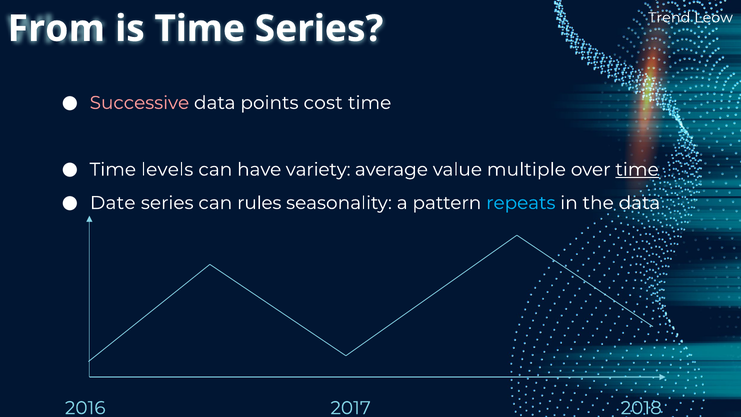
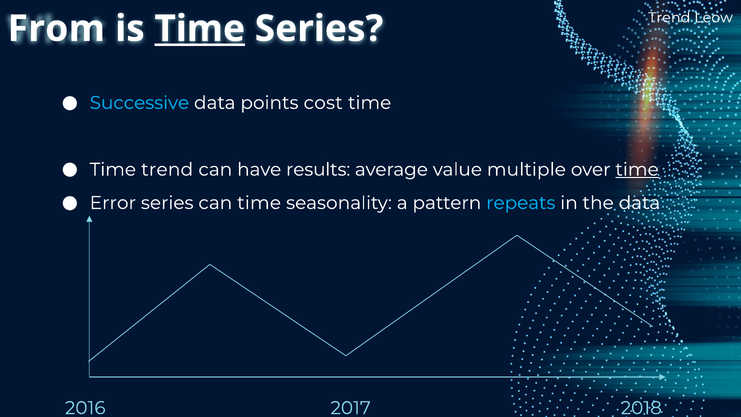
Time at (200, 29) underline: none -> present
Successive colour: pink -> light blue
Time levels: levels -> trend
variety: variety -> results
Date: Date -> Error
can rules: rules -> time
